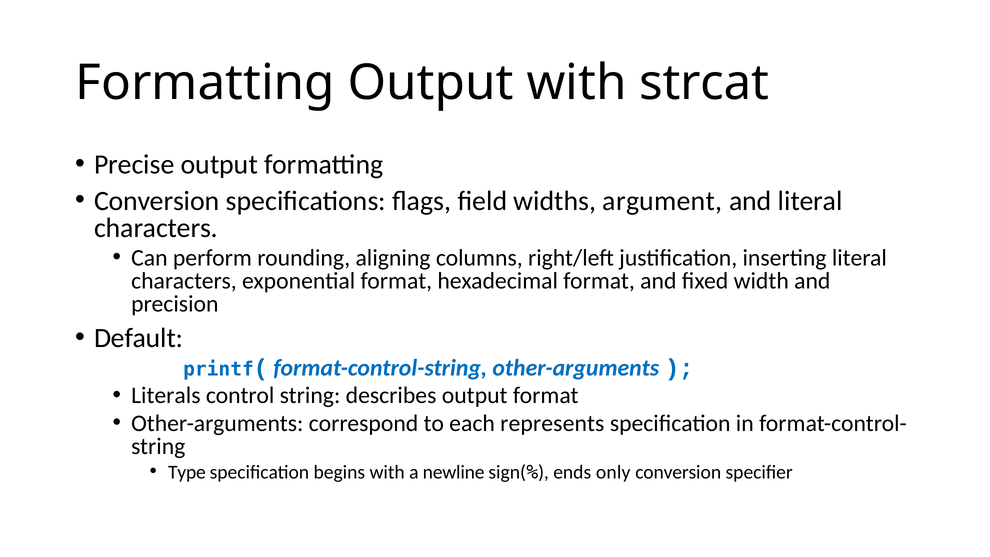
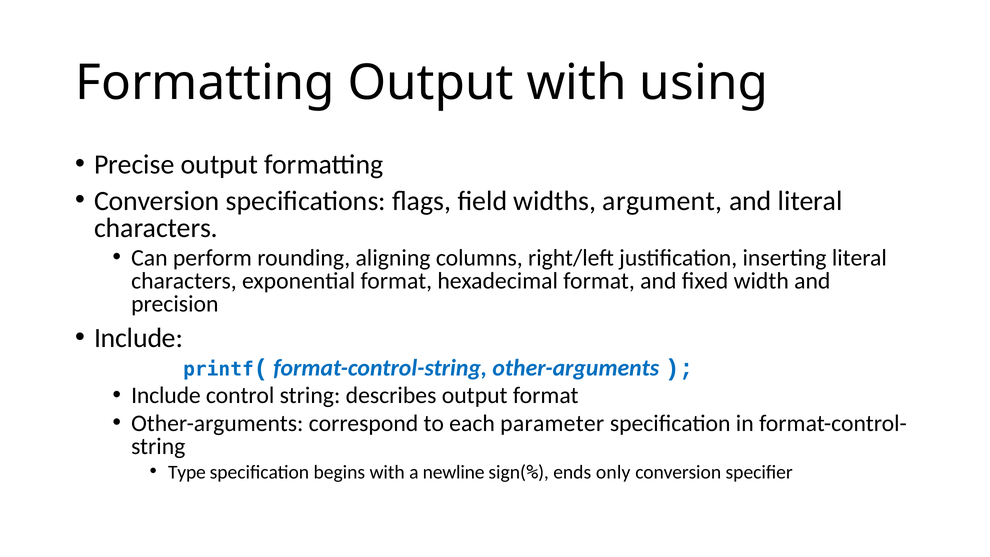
strcat: strcat -> using
Default at (139, 338): Default -> Include
Literals at (166, 395): Literals -> Include
represents: represents -> parameter
